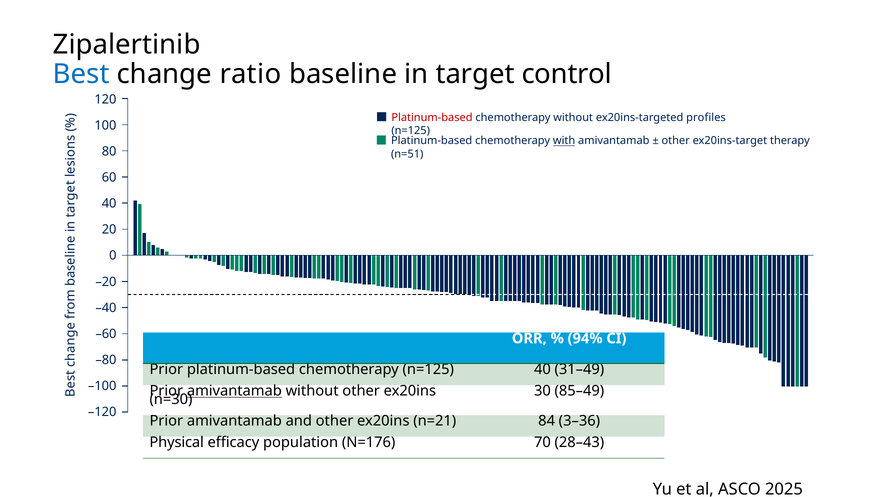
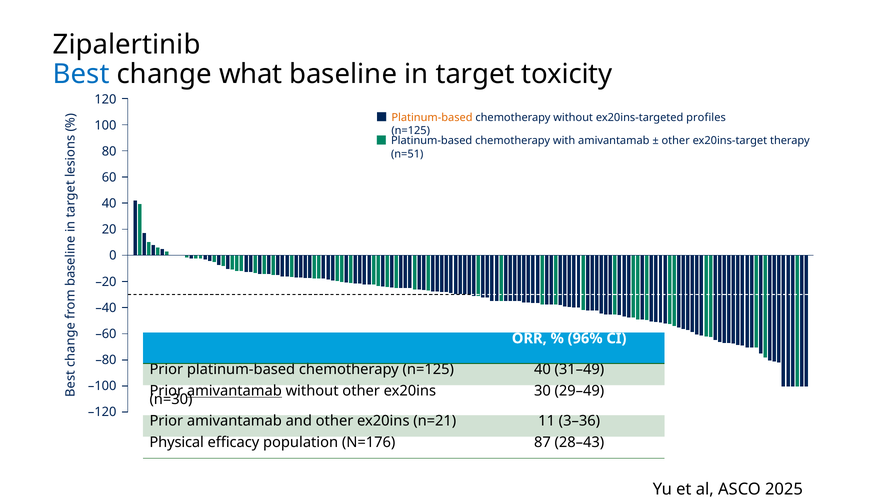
ratio: ratio -> what
control: control -> toxicity
Platinum-based at (432, 118) colour: red -> orange
with underline: present -> none
94%: 94% -> 96%
85–49: 85–49 -> 29–49
84: 84 -> 11
70: 70 -> 87
